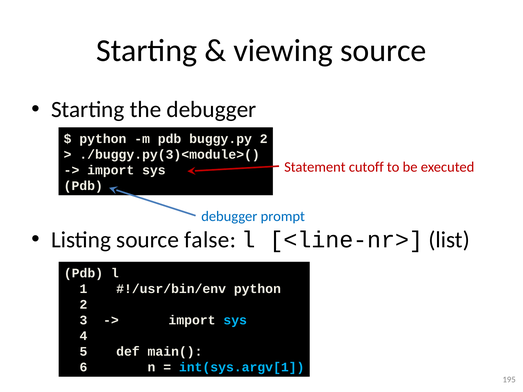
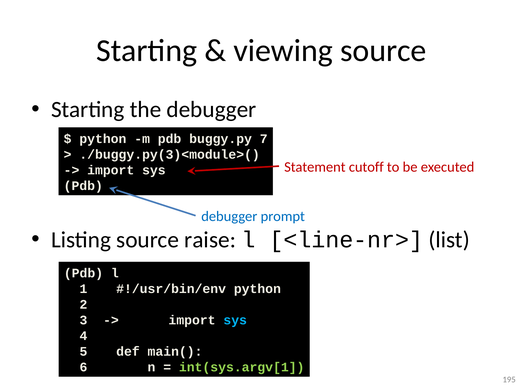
buggy.py 2: 2 -> 7
false: false -> raise
int(sys.argv[1 colour: light blue -> light green
